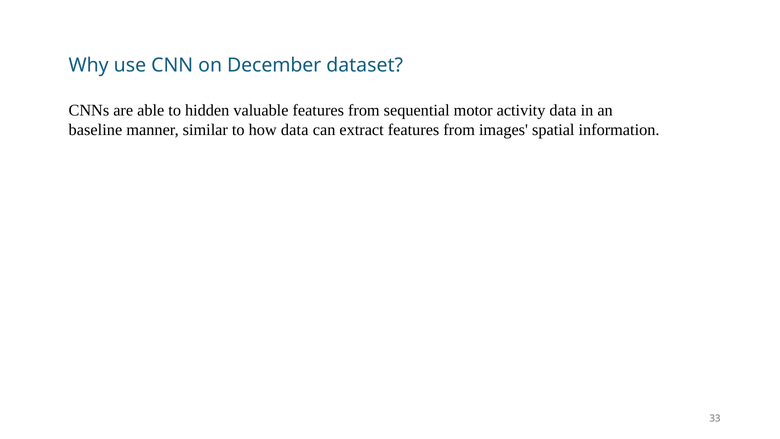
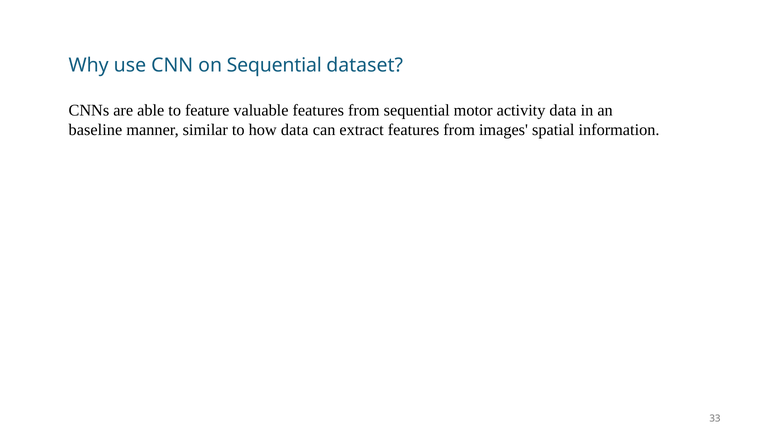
on December: December -> Sequential
hidden: hidden -> feature
